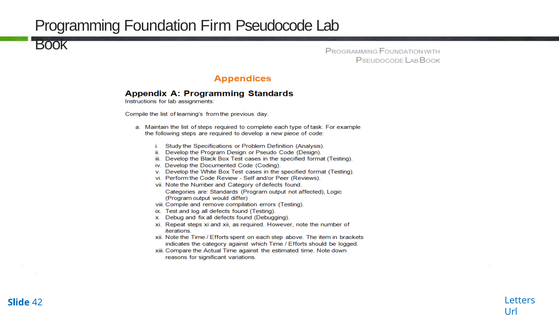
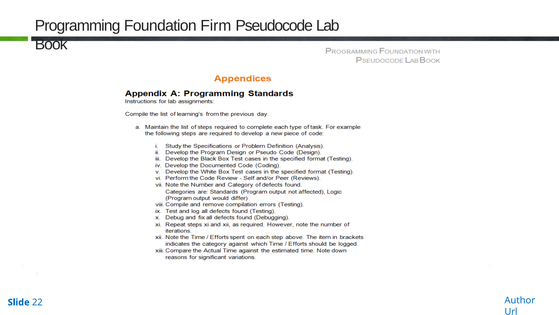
Letters: Letters -> Author
42: 42 -> 22
